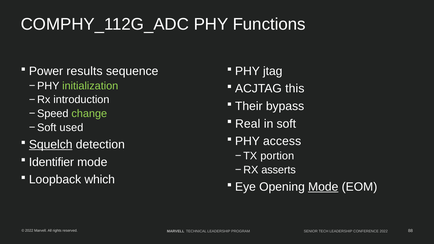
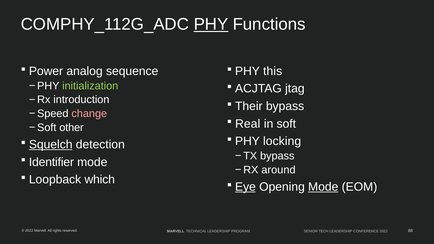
PHY at (211, 24) underline: none -> present
results: results -> analog
jtag: jtag -> this
this: this -> jtag
change colour: light green -> pink
used: used -> other
access: access -> locking
TX portion: portion -> bypass
asserts: asserts -> around
Eye underline: none -> present
